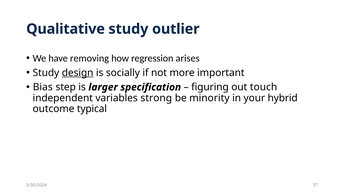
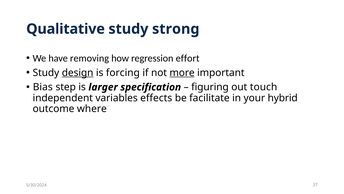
outlier: outlier -> strong
arises: arises -> effort
socially: socially -> forcing
more underline: none -> present
strong: strong -> effects
minority: minority -> facilitate
typical: typical -> where
